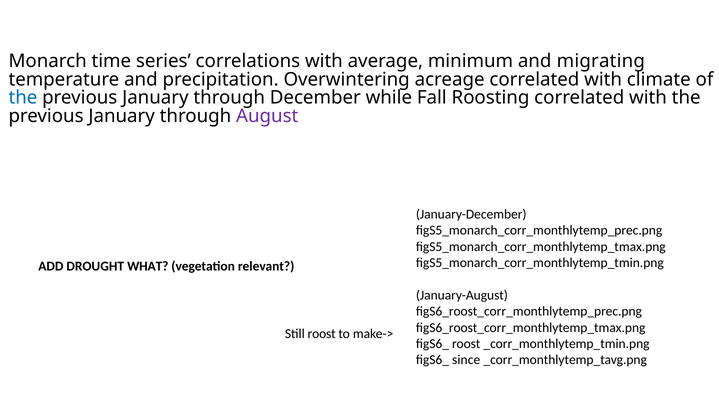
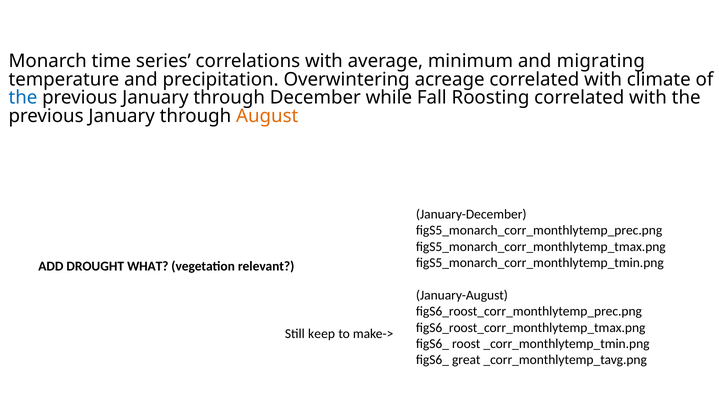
August colour: purple -> orange
Still roost: roost -> keep
since: since -> great
